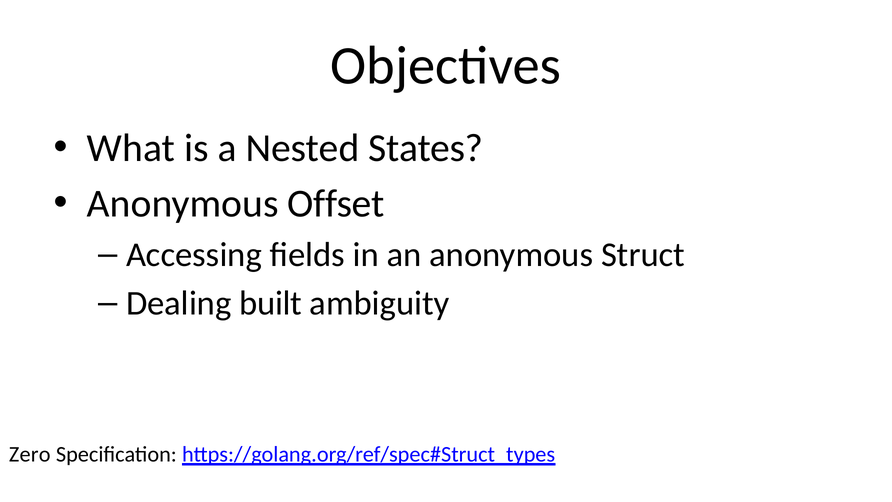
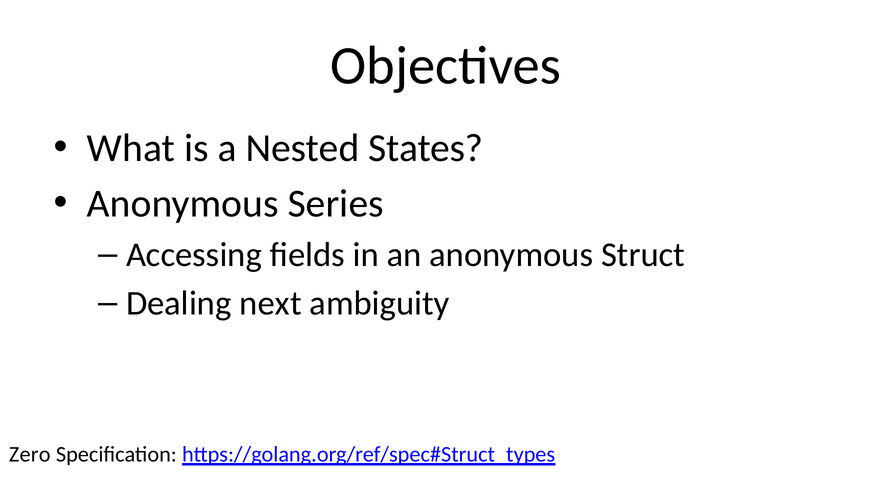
Offset: Offset -> Series
built: built -> next
